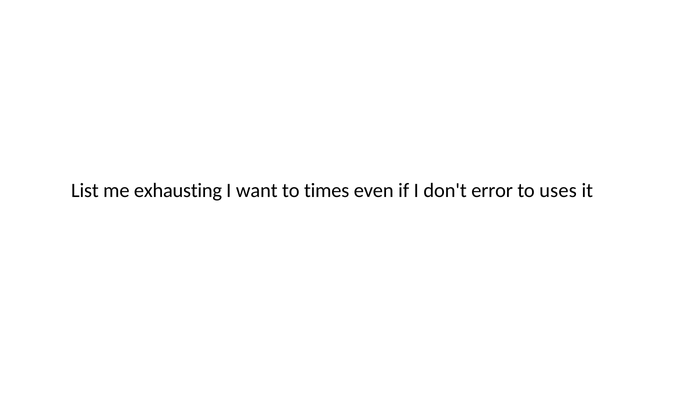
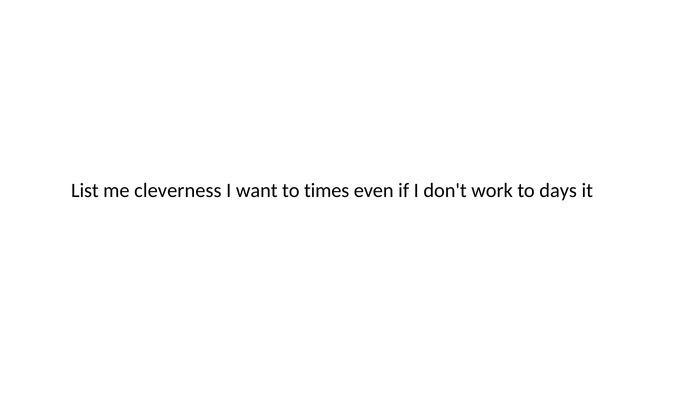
exhausting: exhausting -> cleverness
error: error -> work
uses: uses -> days
